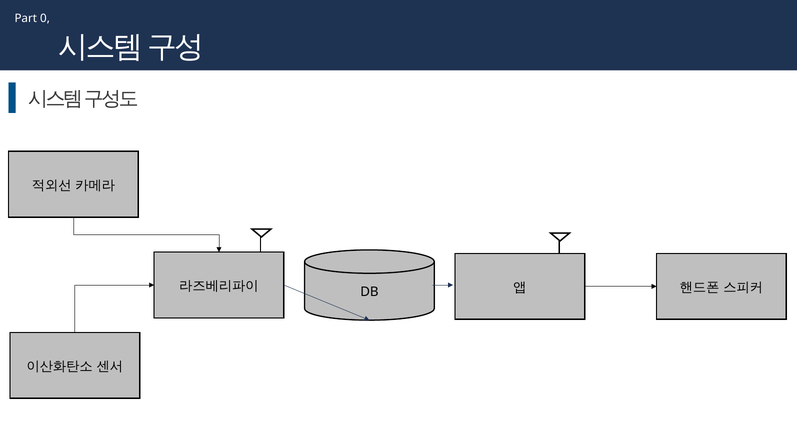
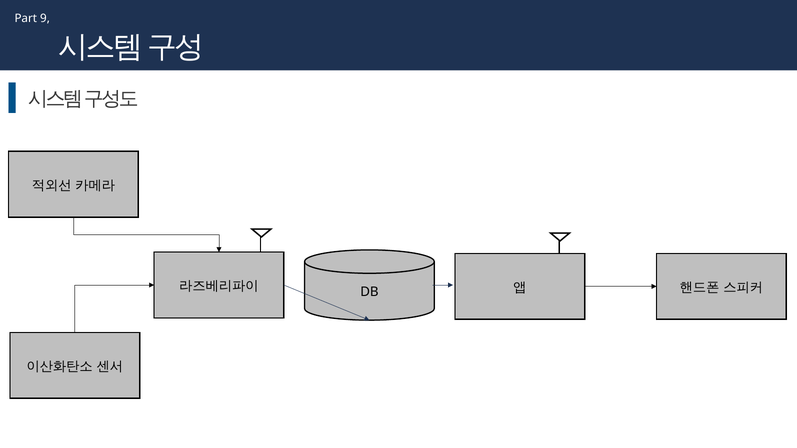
0: 0 -> 9
